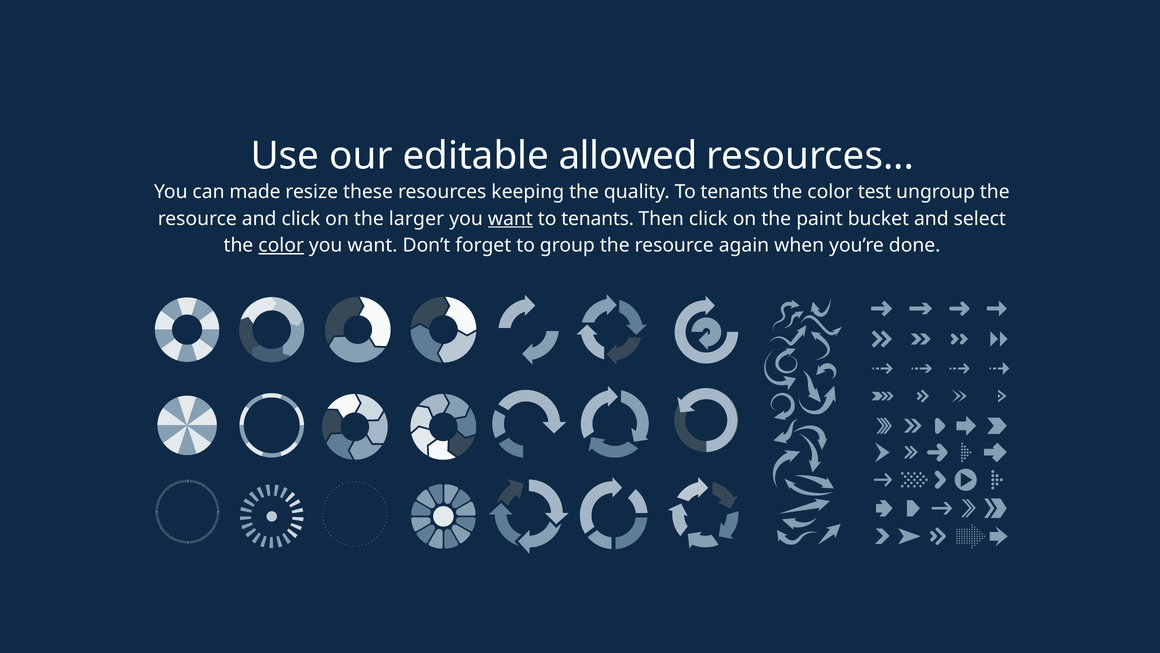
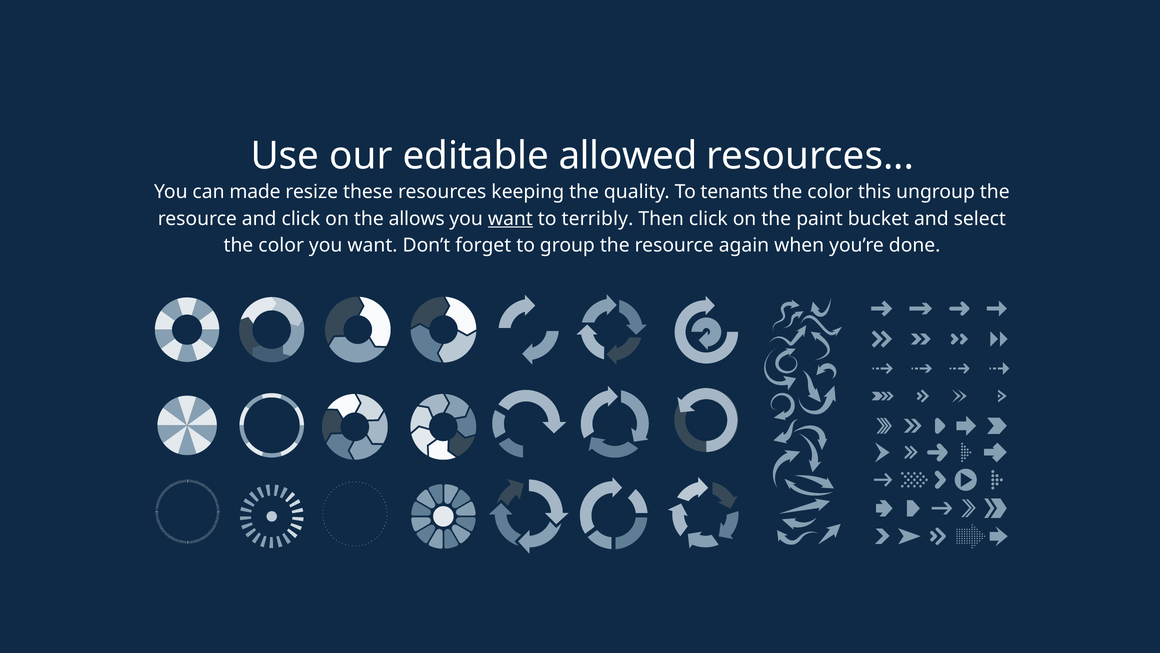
test: test -> this
larger: larger -> allows
tenants at (598, 219): tenants -> terribly
color at (281, 245) underline: present -> none
